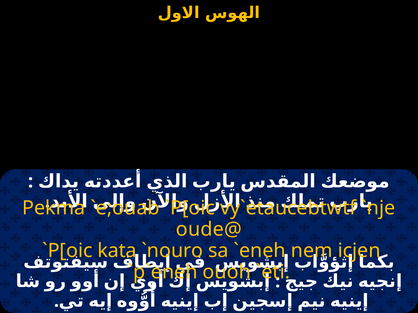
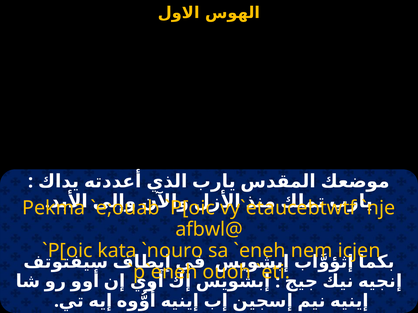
oude@: oude@ -> afbwl@
